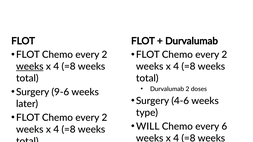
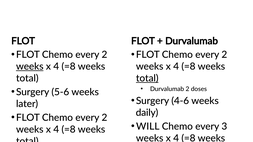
total at (147, 78) underline: none -> present
9-6: 9-6 -> 5-6
type: type -> daily
6: 6 -> 3
